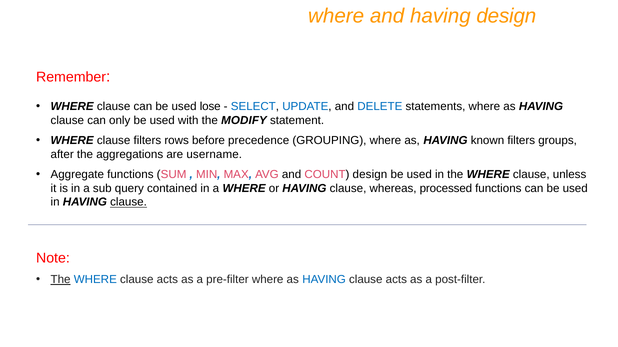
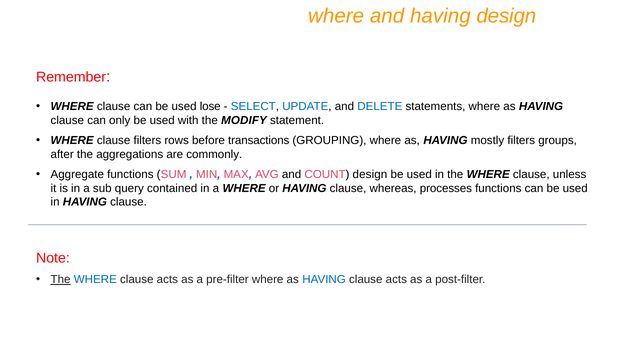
precedence: precedence -> transactions
known: known -> mostly
username: username -> commonly
processed: processed -> processes
clause at (129, 203) underline: present -> none
